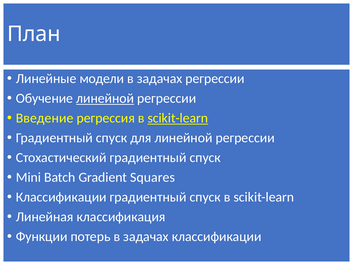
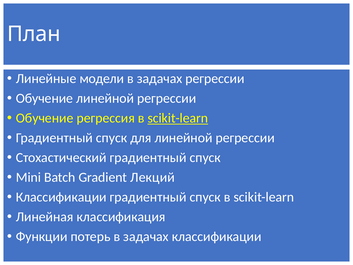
линейной at (105, 98) underline: present -> none
Введение at (45, 118): Введение -> Обучение
Squares: Squares -> Лекций
